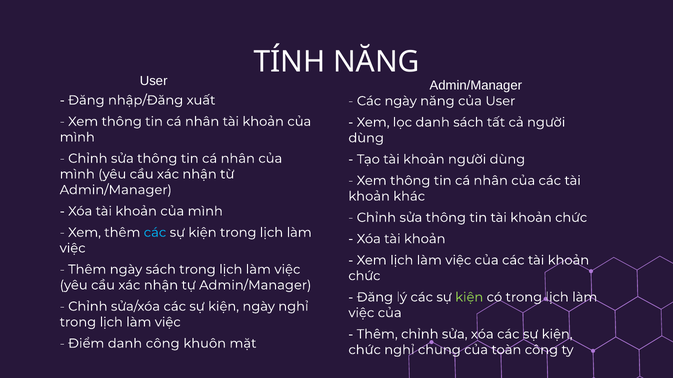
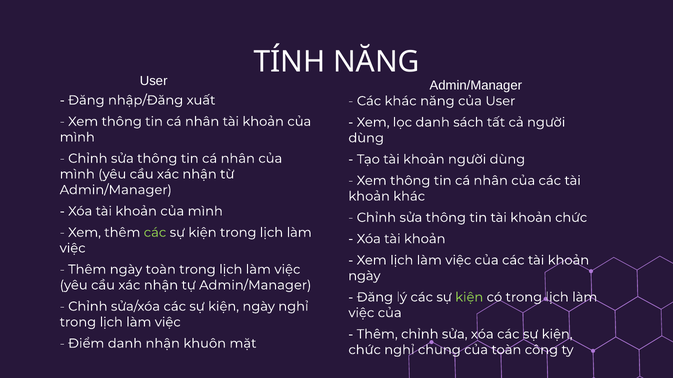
Các ngày: ngày -> khác
các at (155, 233) colour: light blue -> light green
ngày sách: sách -> toàn
chức at (364, 276): chức -> ngày
danh công: công -> nhận
